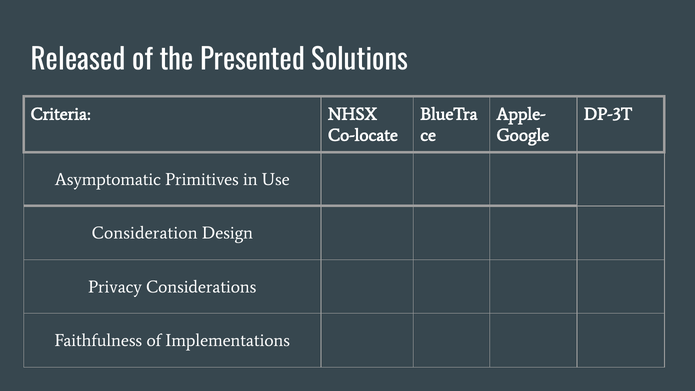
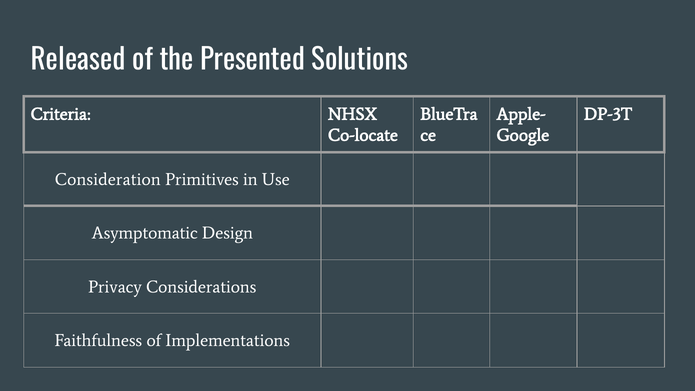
Asymptomatic: Asymptomatic -> Consideration
Consideration: Consideration -> Asymptomatic
